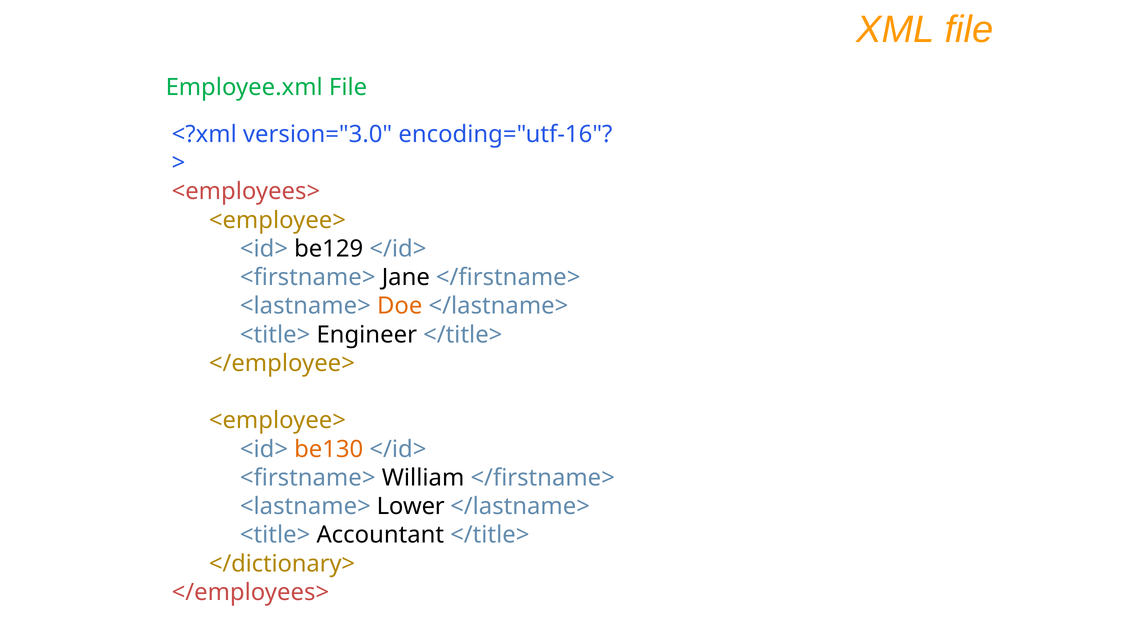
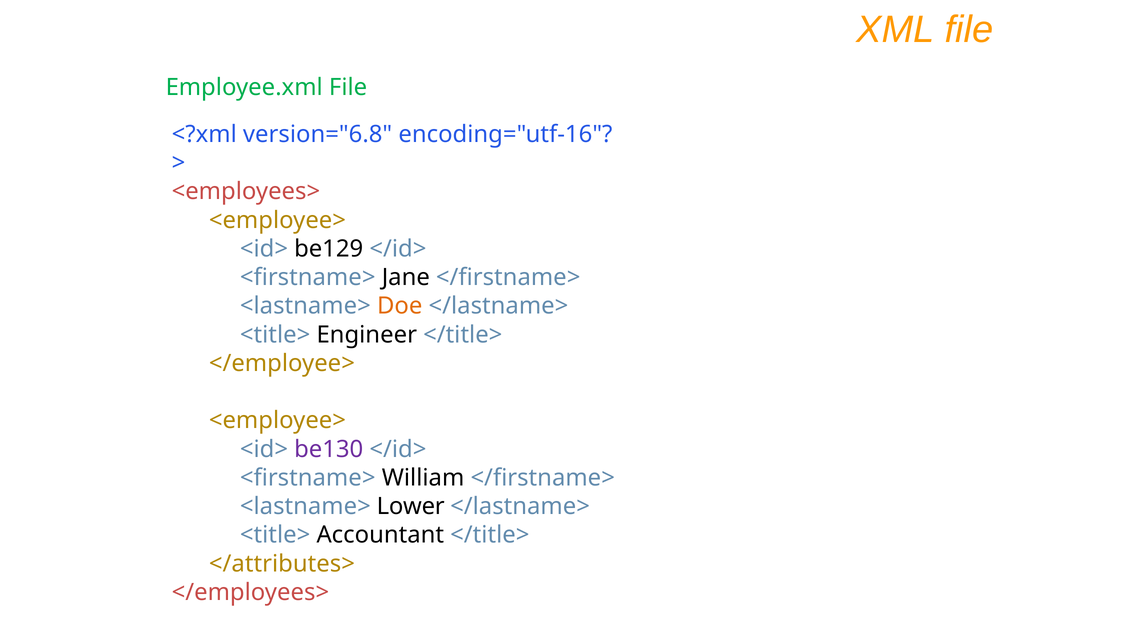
version="3.0: version="3.0 -> version="6.8
be130 colour: orange -> purple
</dictionary>: </dictionary> -> </attributes>
